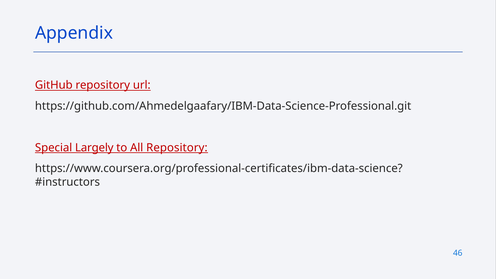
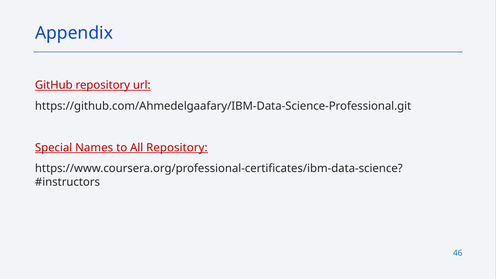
Largely: Largely -> Names
